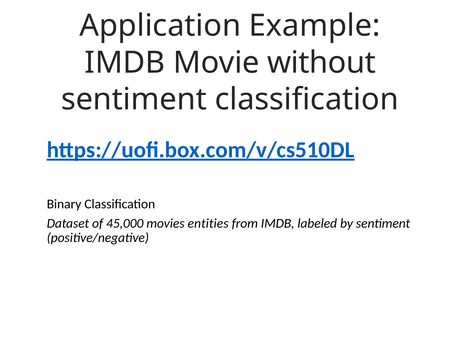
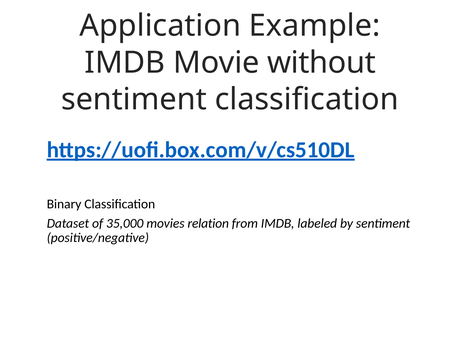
45,000: 45,000 -> 35,000
entities: entities -> relation
